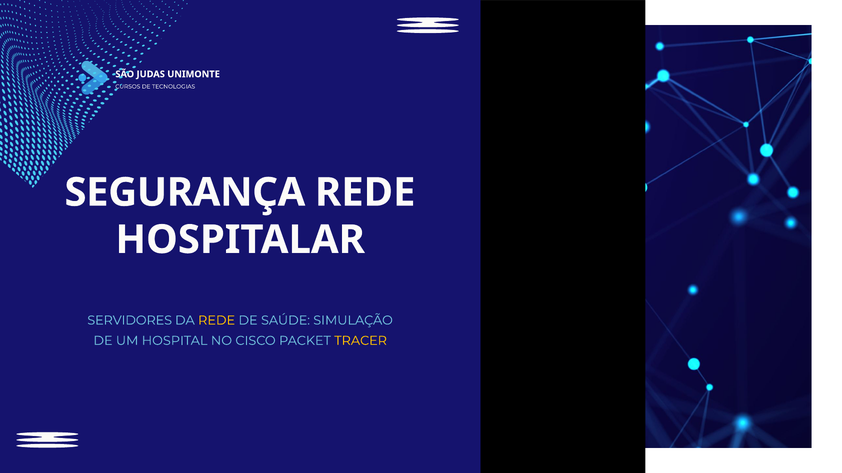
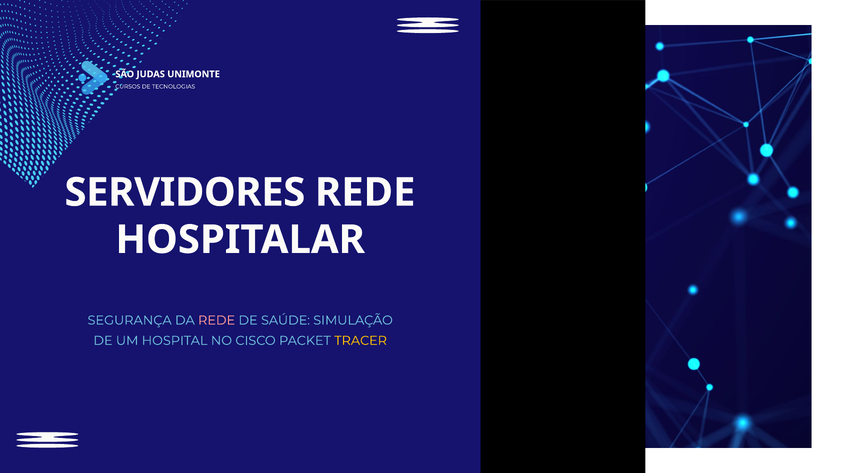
SEGURANÇA: SEGURANÇA -> SERVIDORES
SERVIDORES: SERVIDORES -> SEGURANÇA
REDE at (217, 321) colour: yellow -> pink
